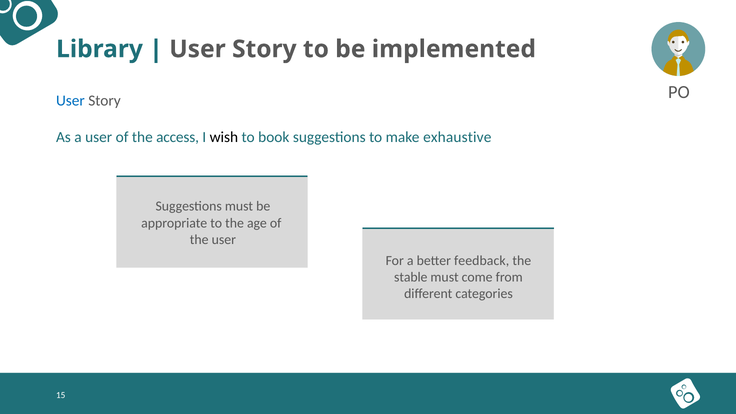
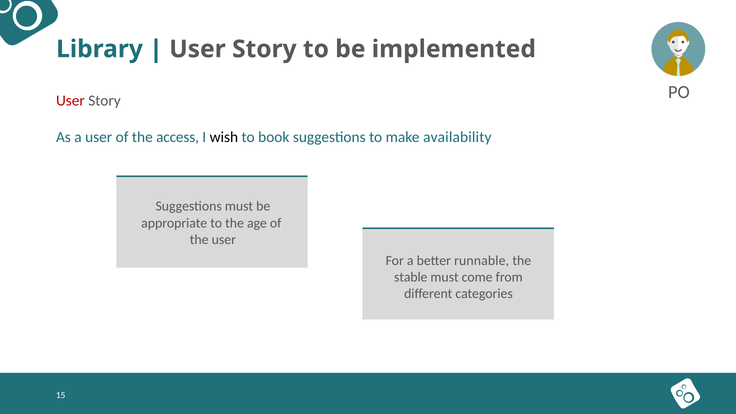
User at (70, 101) colour: blue -> red
exhaustive: exhaustive -> availability
feedback: feedback -> runnable
